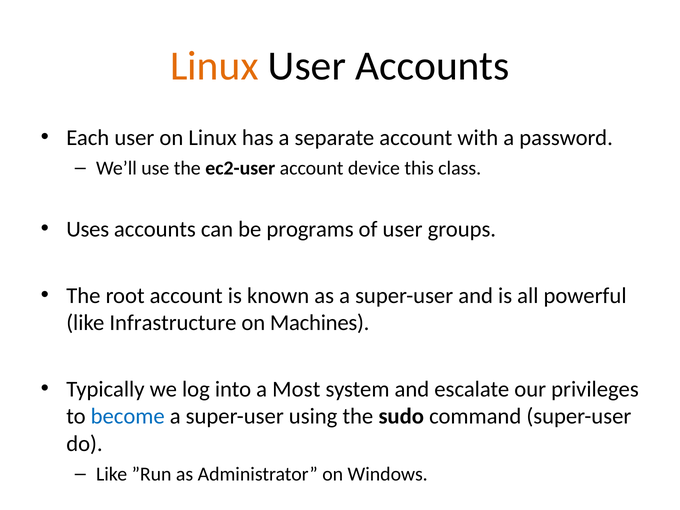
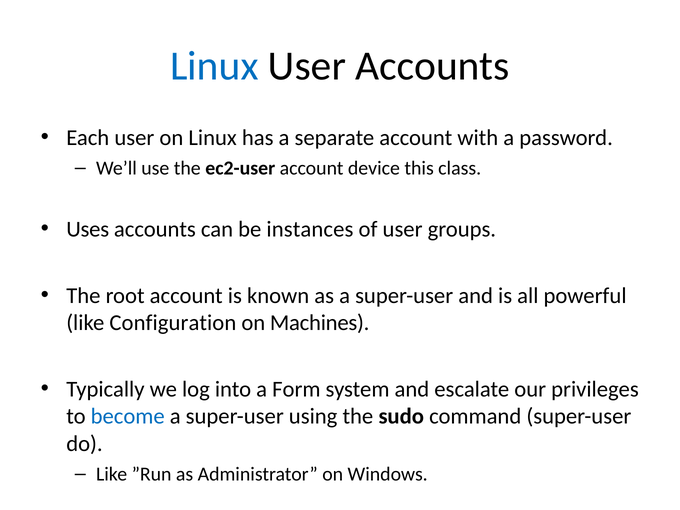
Linux at (214, 66) colour: orange -> blue
programs: programs -> instances
Infrastructure: Infrastructure -> Configuration
Most: Most -> Form
